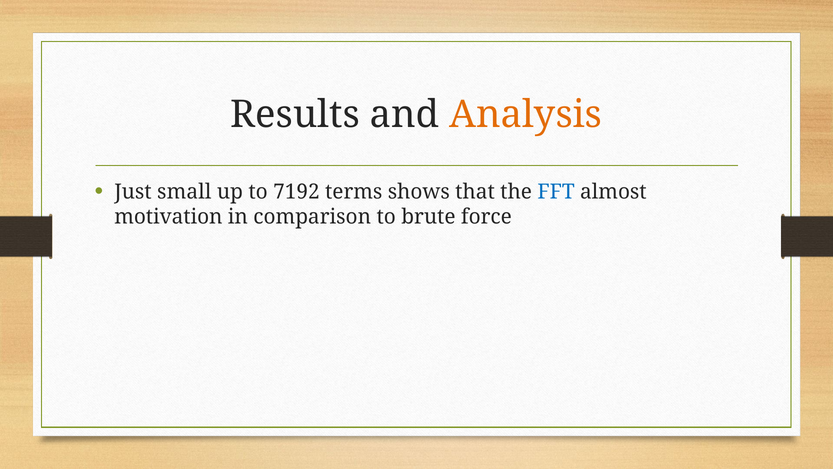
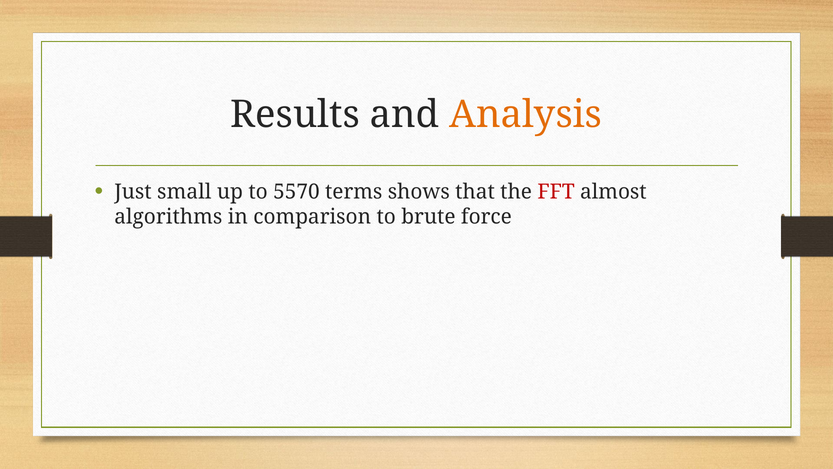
7192: 7192 -> 5570
FFT colour: blue -> red
motivation: motivation -> algorithms
